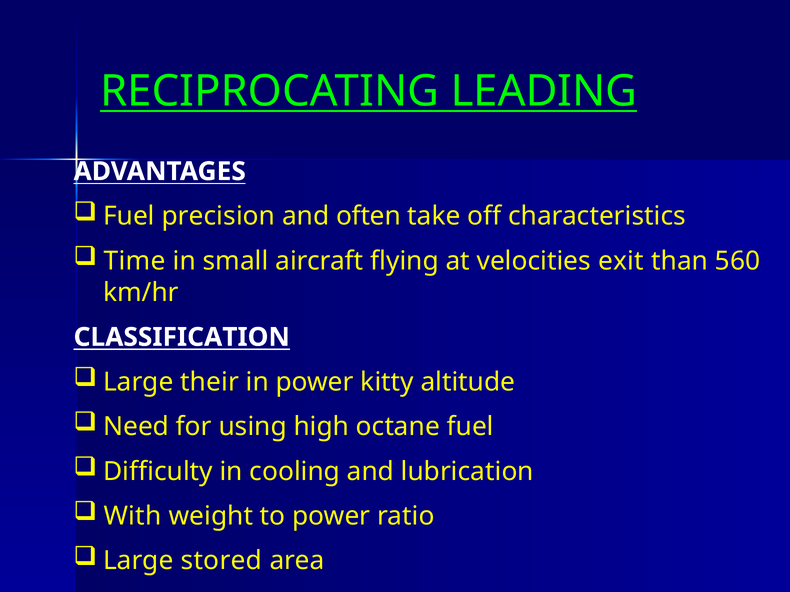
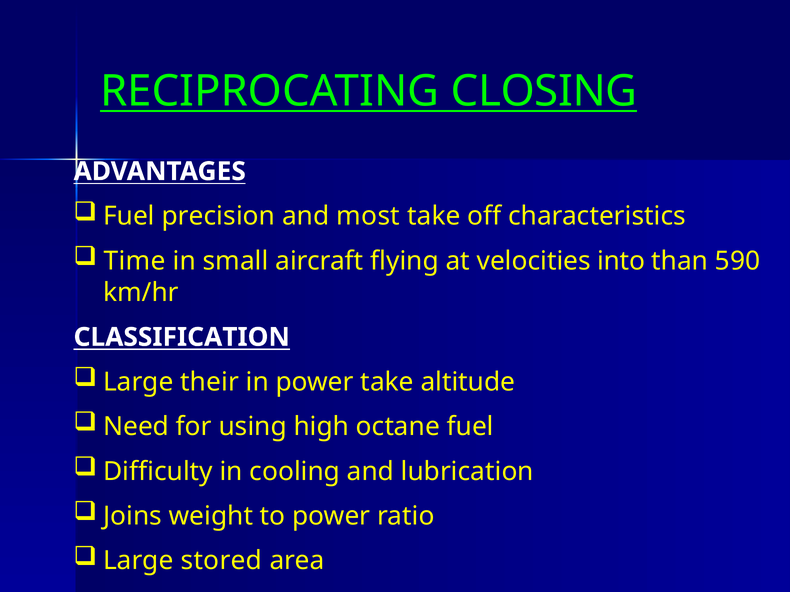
LEADING: LEADING -> CLOSING
often: often -> most
exit: exit -> into
560: 560 -> 590
power kitty: kitty -> take
With: With -> Joins
